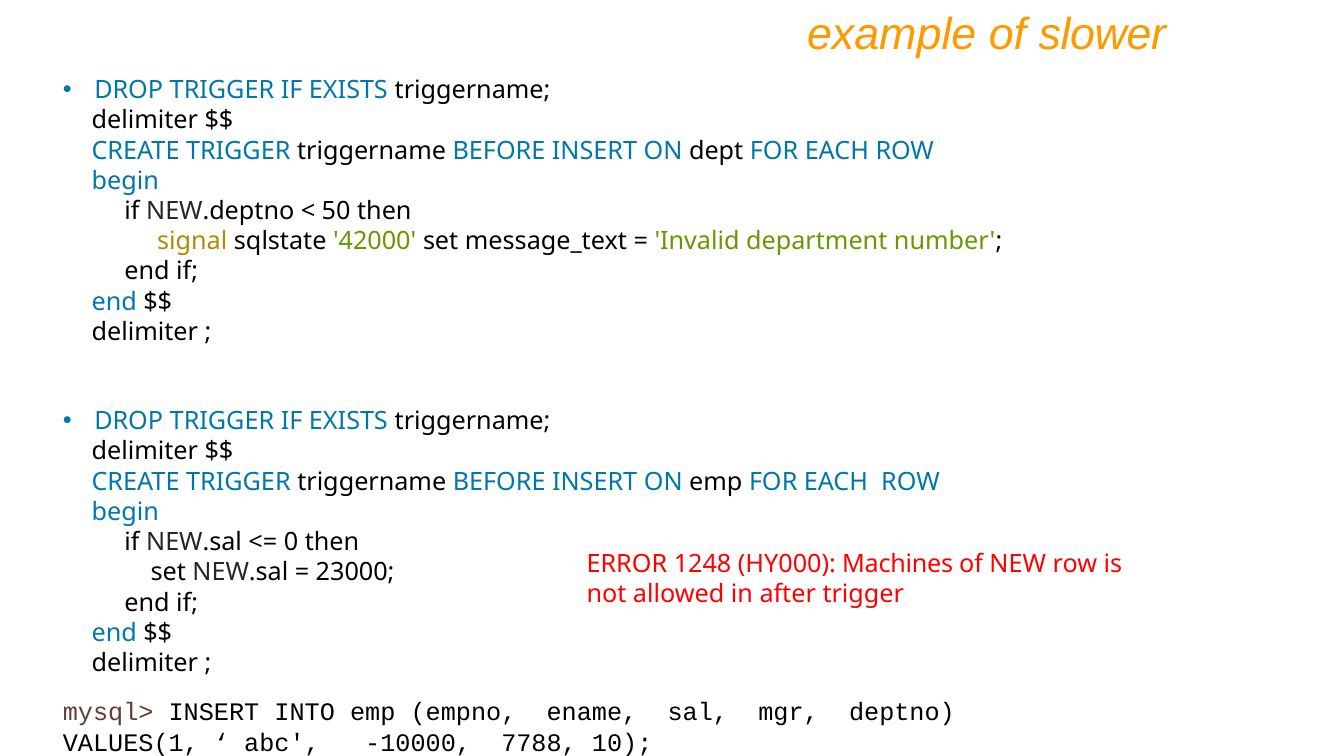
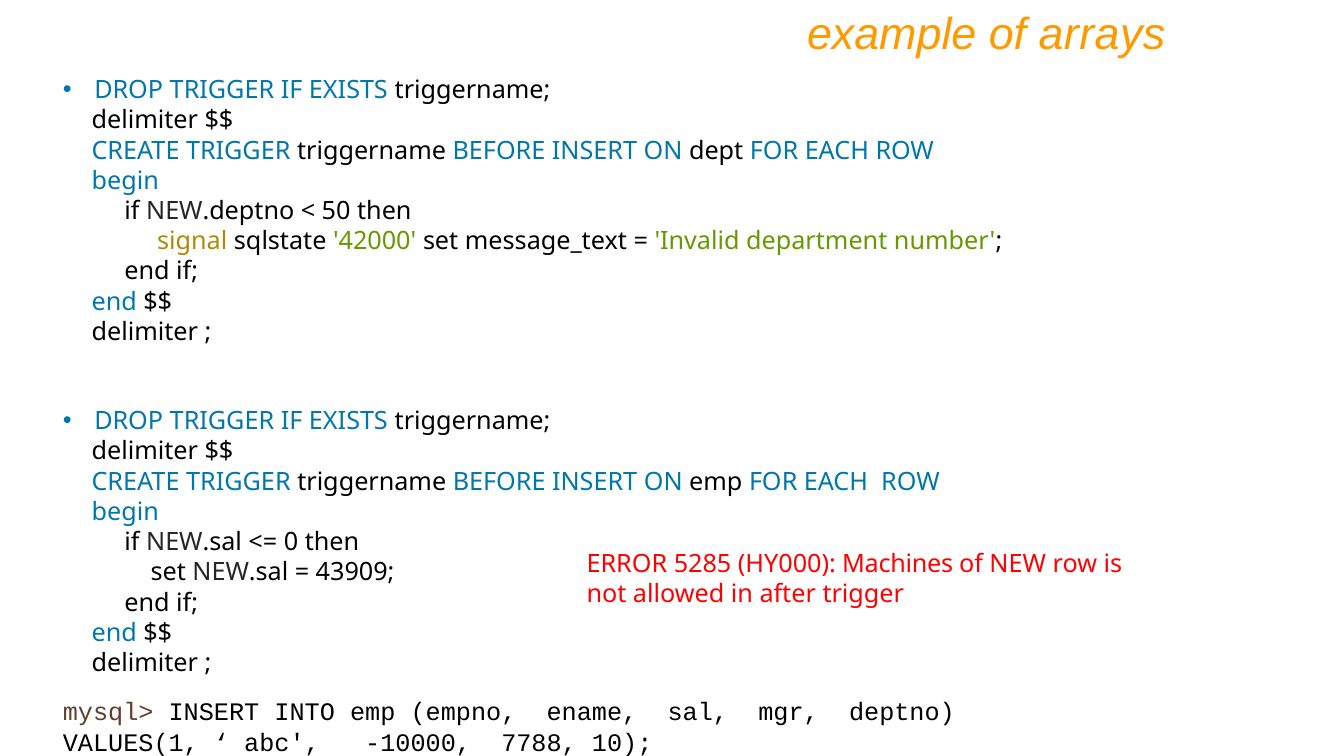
slower: slower -> arrays
1248: 1248 -> 5285
23000: 23000 -> 43909
